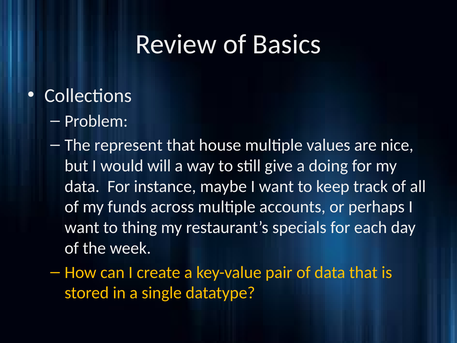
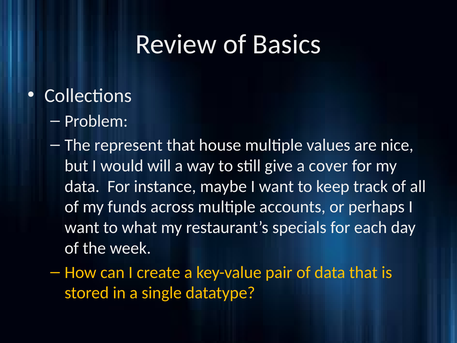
doing: doing -> cover
thing: thing -> what
